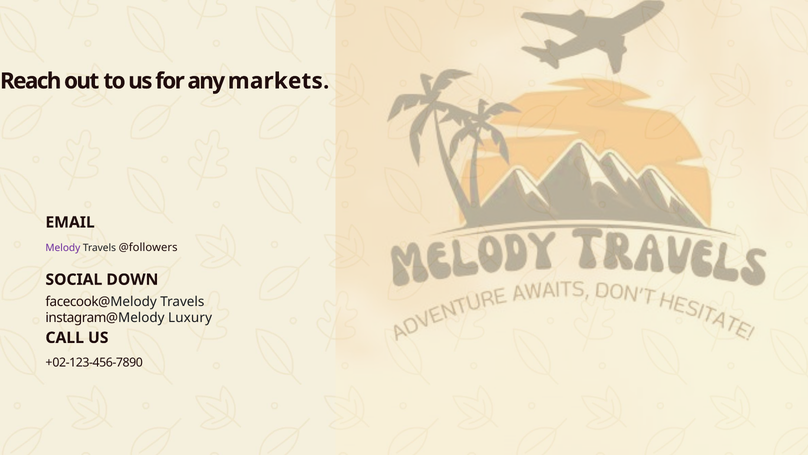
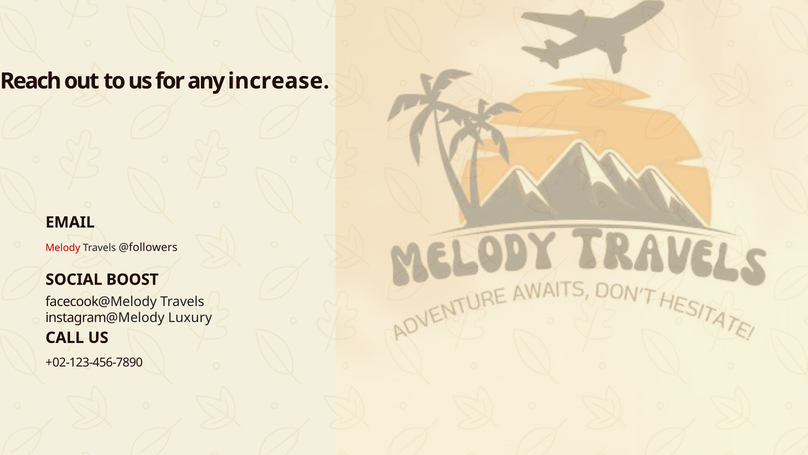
markets: markets -> increase
Melody colour: purple -> red
DOWN: DOWN -> BOOST
